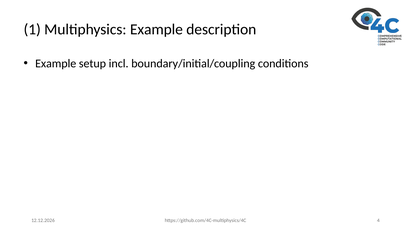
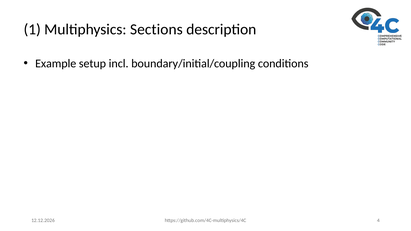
Multiphysics Example: Example -> Sections
